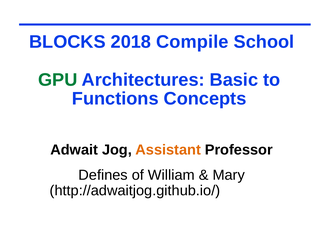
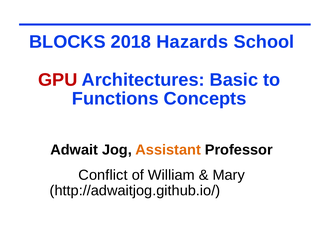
Compile: Compile -> Hazards
GPU colour: green -> red
Defines: Defines -> Conflict
